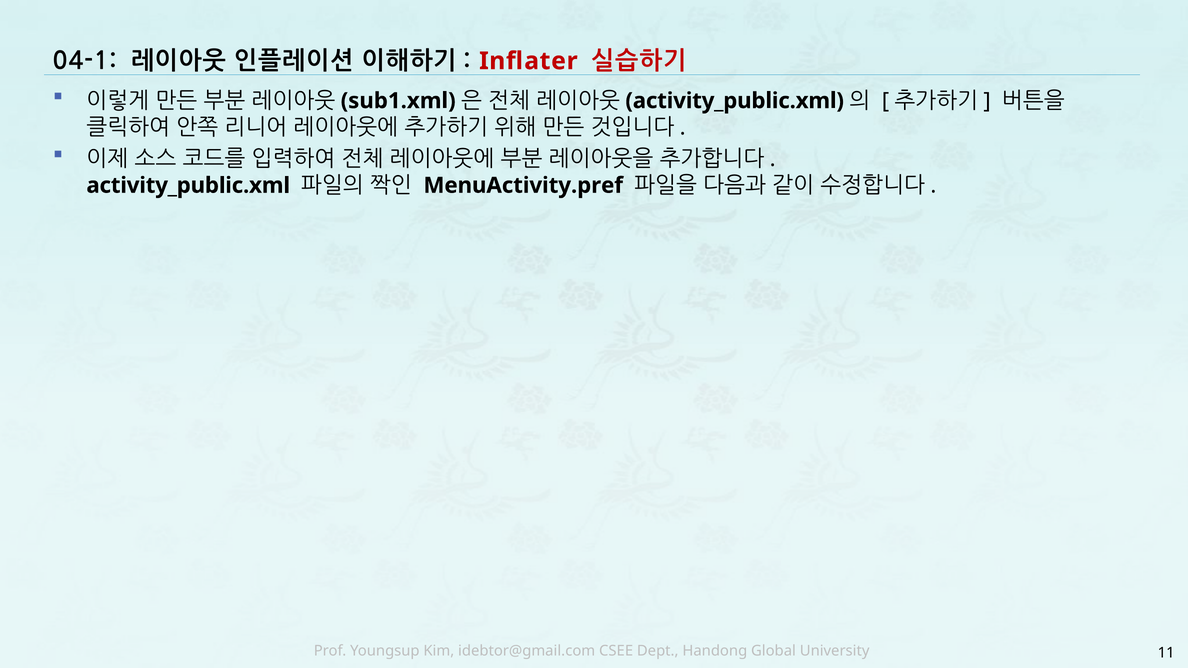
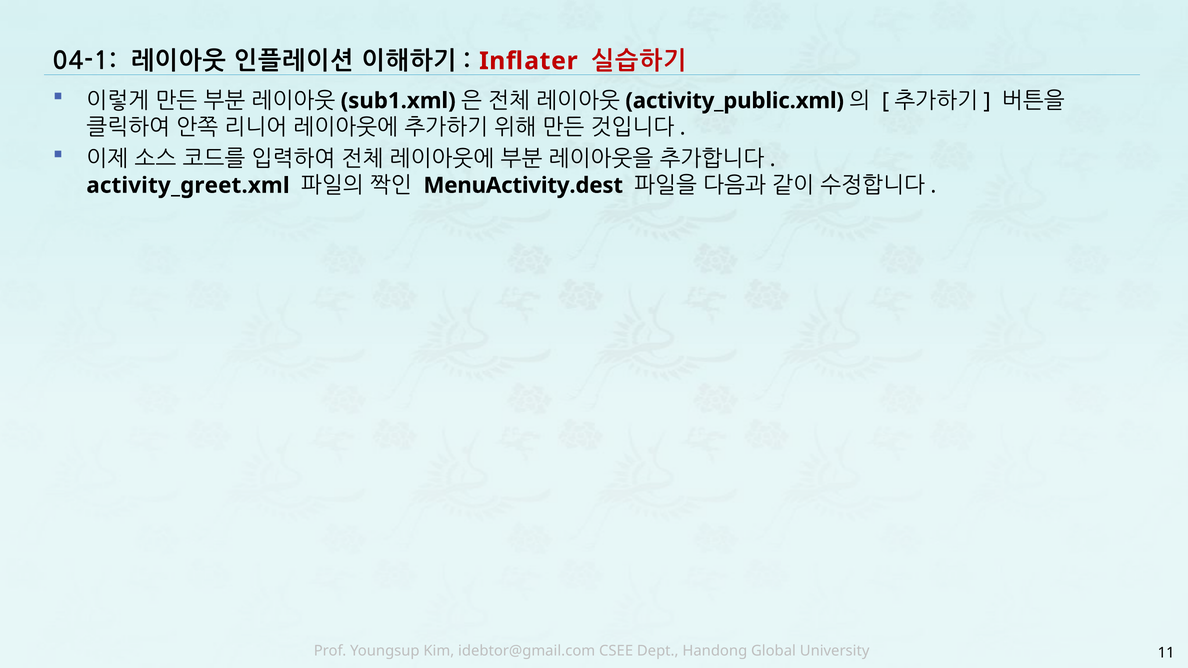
activity_public.xml at (188, 185): activity_public.xml -> activity_greet.xml
MenuActivity.pref: MenuActivity.pref -> MenuActivity.dest
